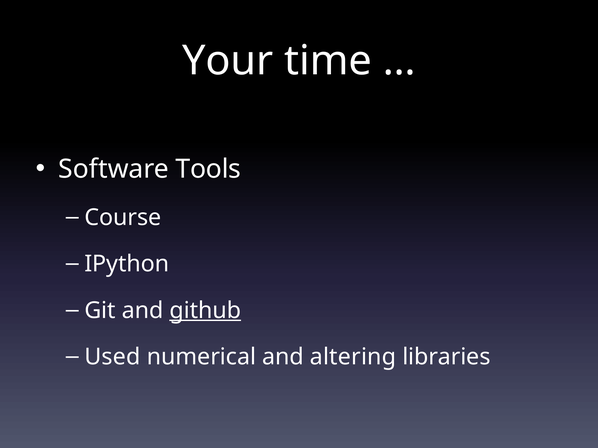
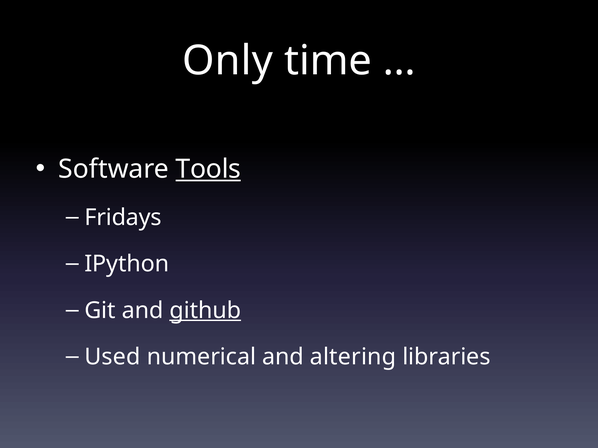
Your: Your -> Only
Tools underline: none -> present
Course: Course -> Fridays
